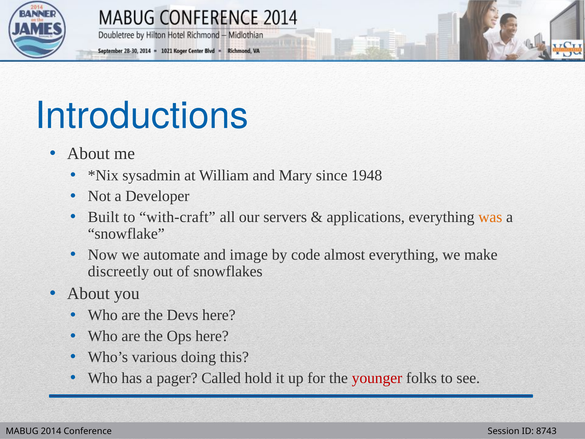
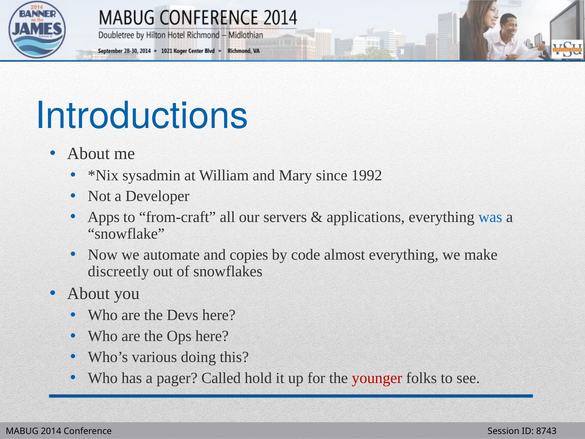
1948: 1948 -> 1992
Built: Built -> Apps
with-craft: with-craft -> from-craft
was colour: orange -> blue
image: image -> copies
